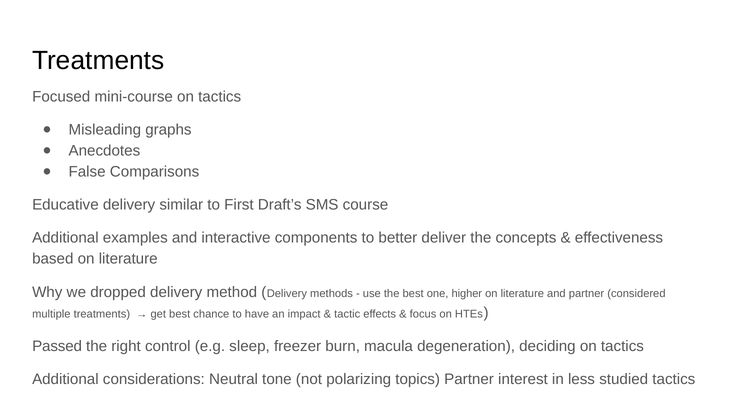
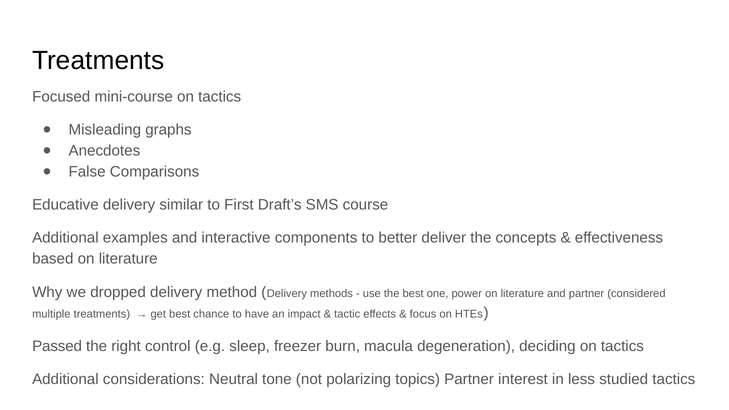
higher: higher -> power
